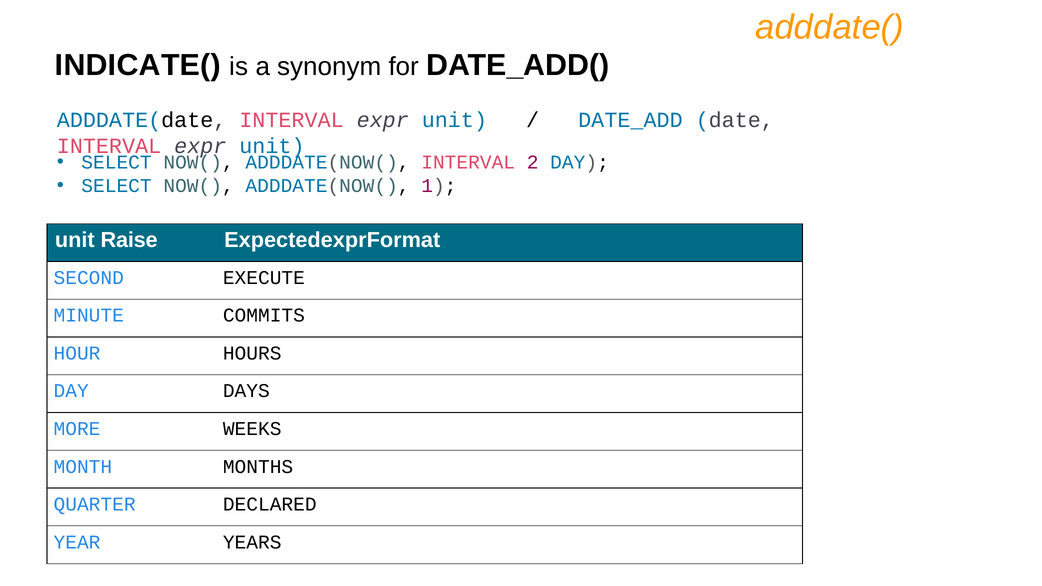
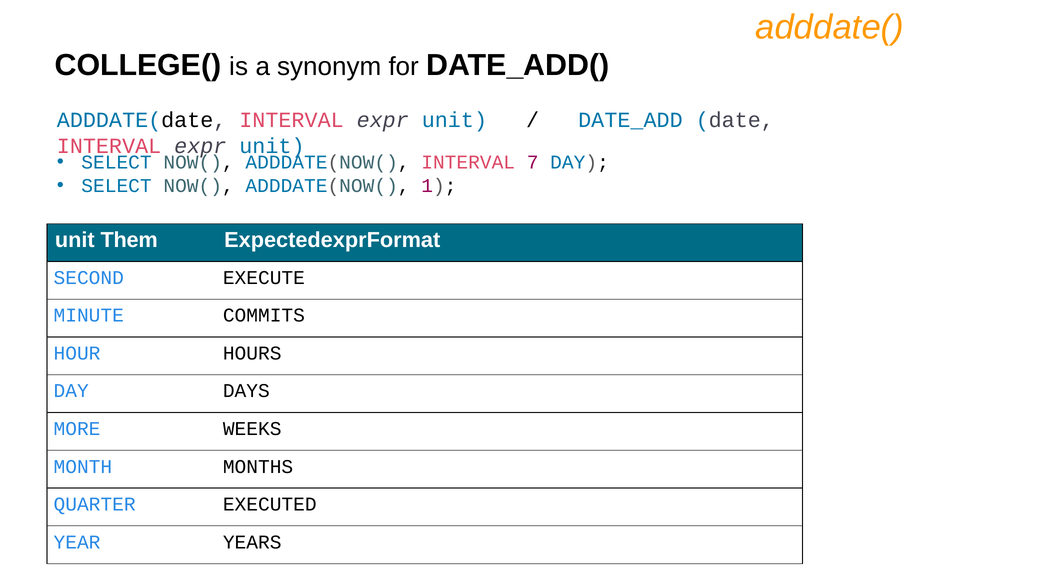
INDICATE(: INDICATE( -> COLLEGE(
2: 2 -> 7
Raise: Raise -> Them
DECLARED: DECLARED -> EXECUTED
